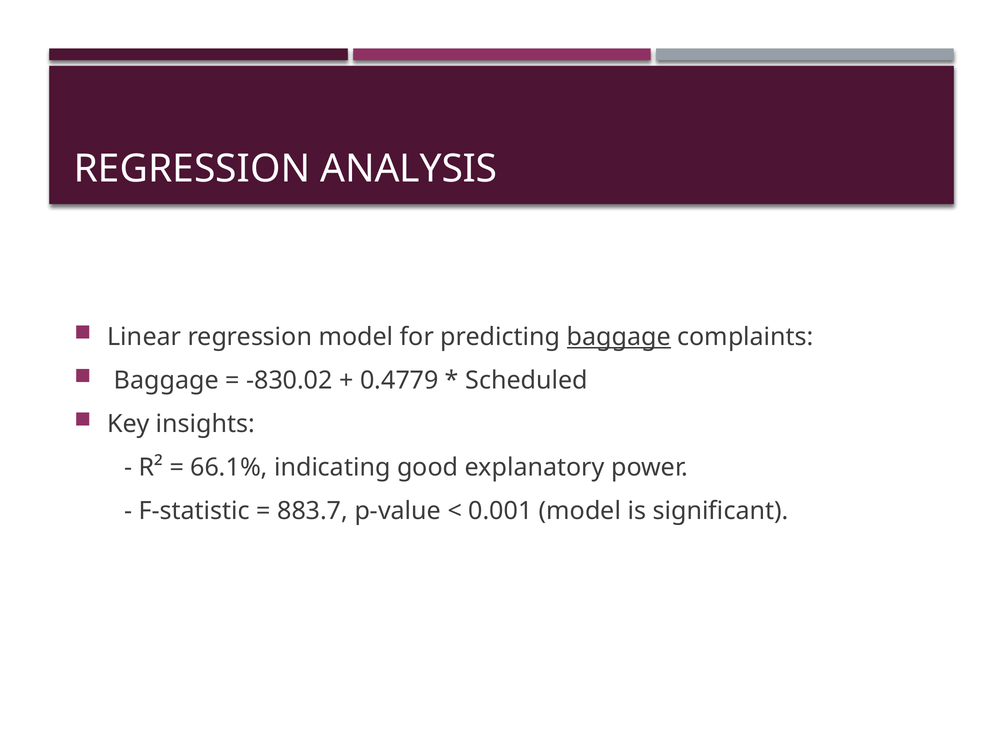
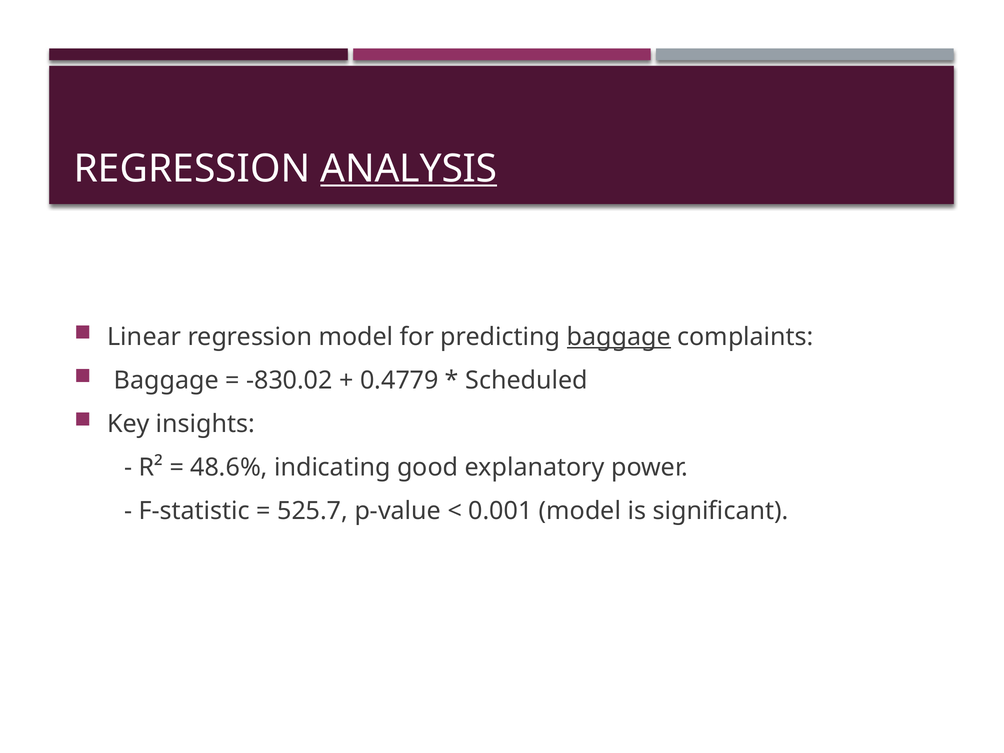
ANALYSIS underline: none -> present
66.1%: 66.1% -> 48.6%
883.7: 883.7 -> 525.7
